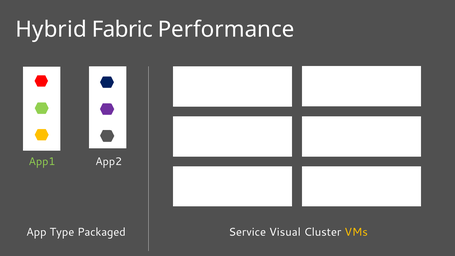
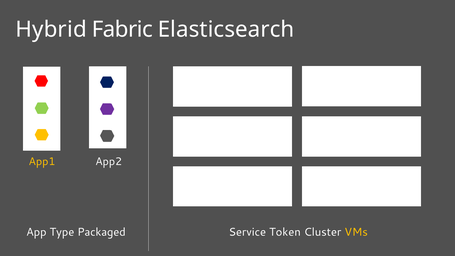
Performance: Performance -> Elasticsearch
App1 colour: light green -> yellow
Visual: Visual -> Token
